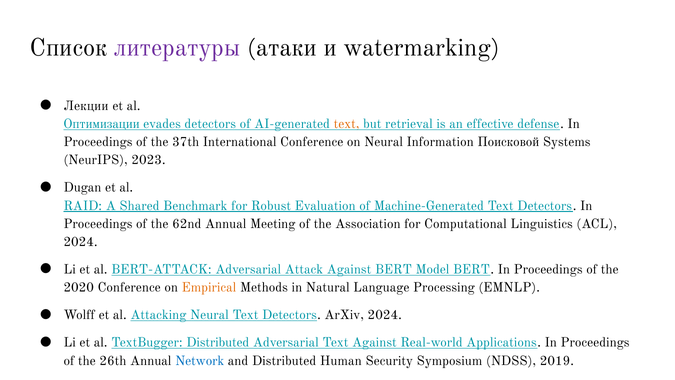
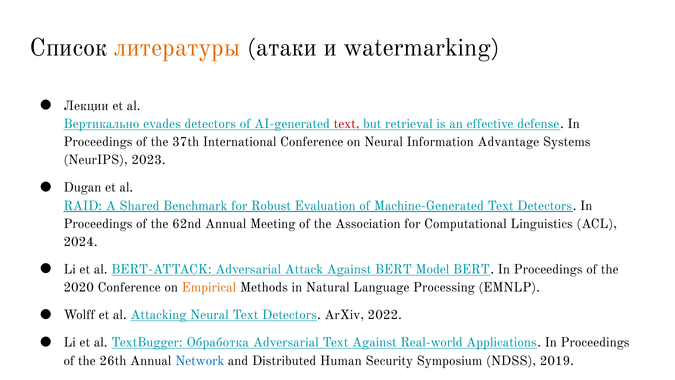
литературы colour: purple -> orange
Оптимизации: Оптимизации -> Вертикально
text at (347, 124) colour: orange -> red
Поисковой: Поисковой -> Advantage
ArXiv 2024: 2024 -> 2022
TextBugger Distributed: Distributed -> Обработка
